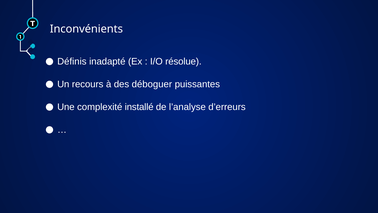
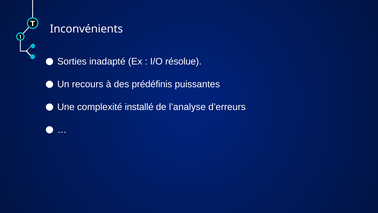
Définis: Définis -> Sorties
déboguer: déboguer -> prédéfinis
